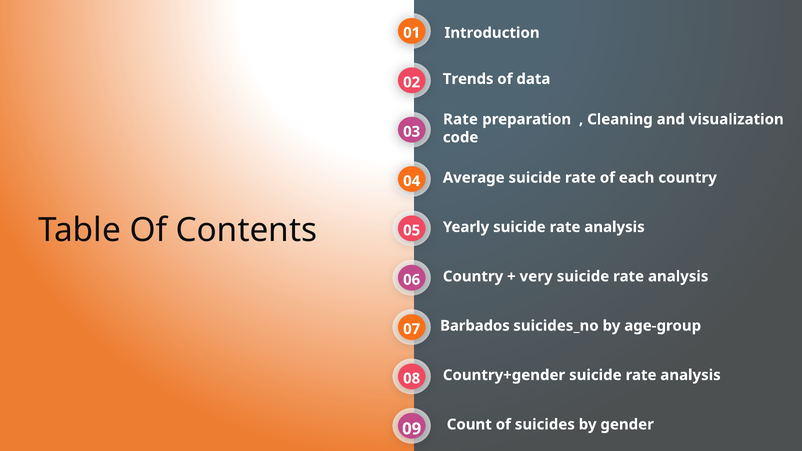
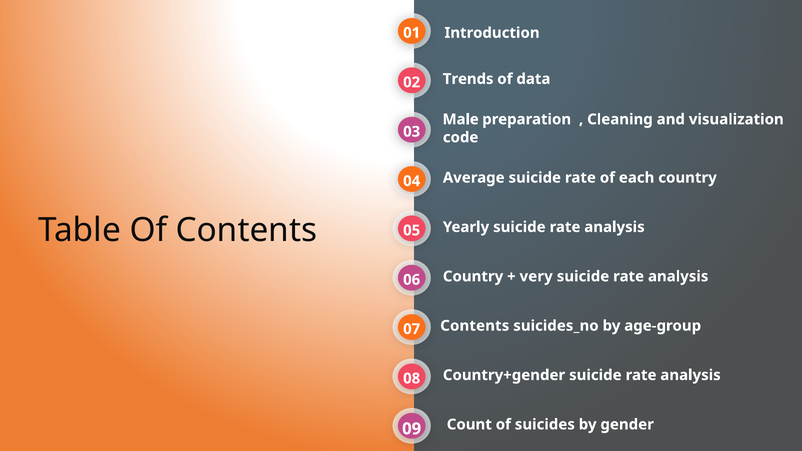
Rate at (460, 119): Rate -> Male
07 Barbados: Barbados -> Contents
